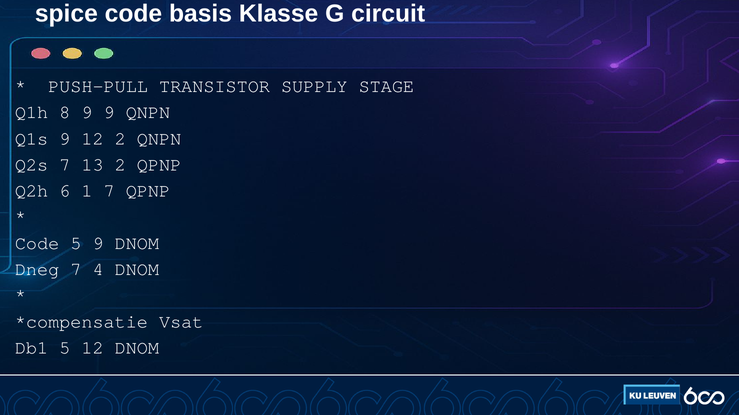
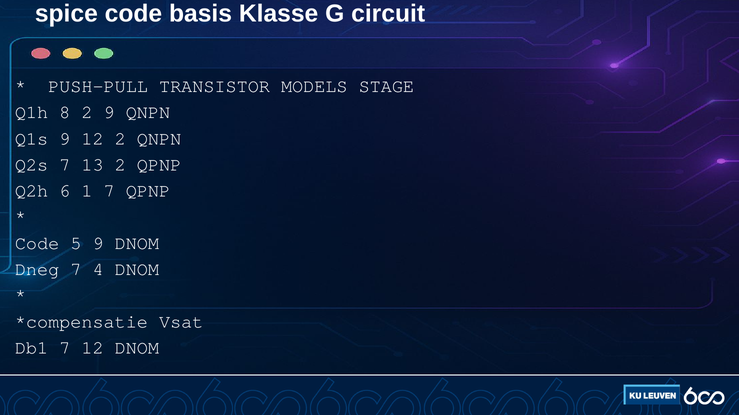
SUPPLY: SUPPLY -> MODELS
8 9: 9 -> 2
Db1 5: 5 -> 7
